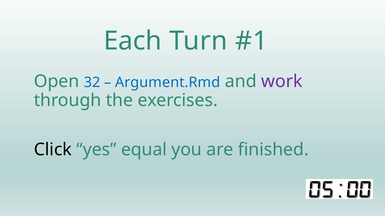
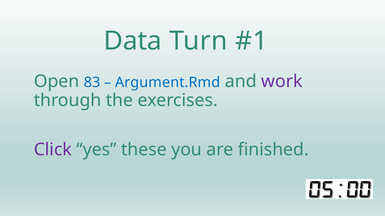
Each: Each -> Data
32: 32 -> 83
Click colour: black -> purple
equal: equal -> these
